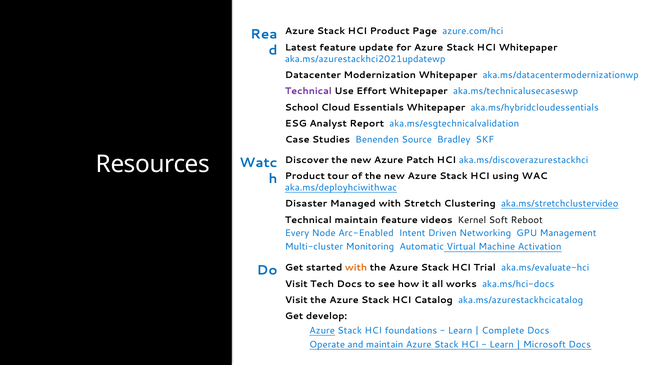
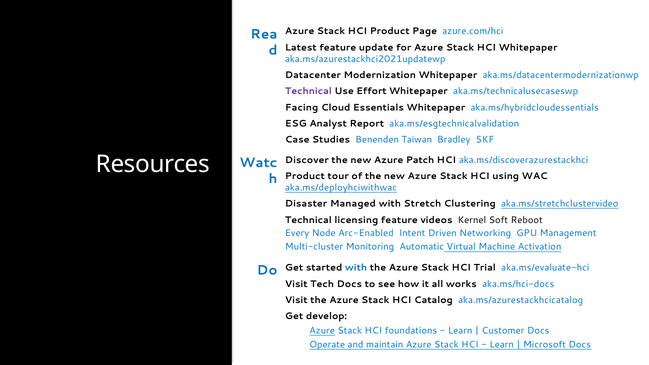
School: School -> Facing
Source: Source -> Taiwan
Technical maintain: maintain -> licensing
with at (356, 268) colour: orange -> blue
Complete: Complete -> Customer
